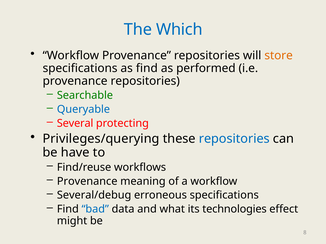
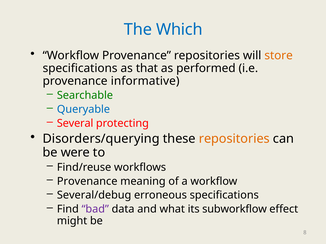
as find: find -> that
repositories at (145, 81): repositories -> informative
Privileges/querying: Privileges/querying -> Disorders/querying
repositories at (234, 139) colour: blue -> orange
have: have -> were
bad colour: blue -> purple
technologies: technologies -> subworkflow
